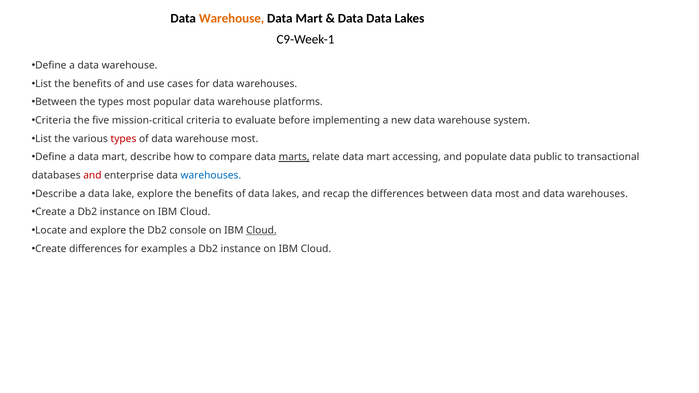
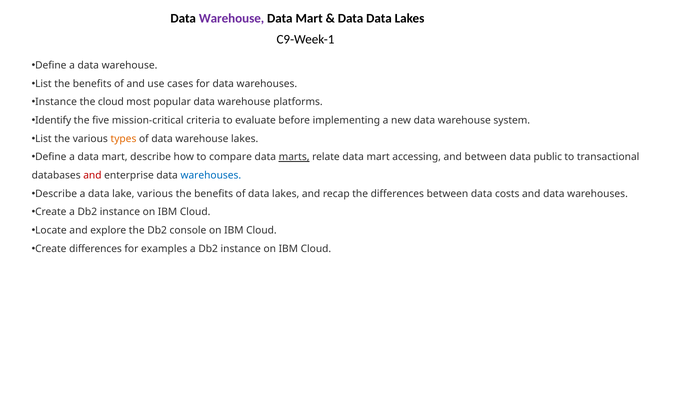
Warehouse at (232, 18) colour: orange -> purple
Between at (56, 102): Between -> Instance
the types: types -> cloud
Criteria at (53, 120): Criteria -> Identify
types at (123, 139) colour: red -> orange
warehouse most: most -> lakes
and populate: populate -> between
lake explore: explore -> various
data most: most -> costs
Cloud at (261, 231) underline: present -> none
